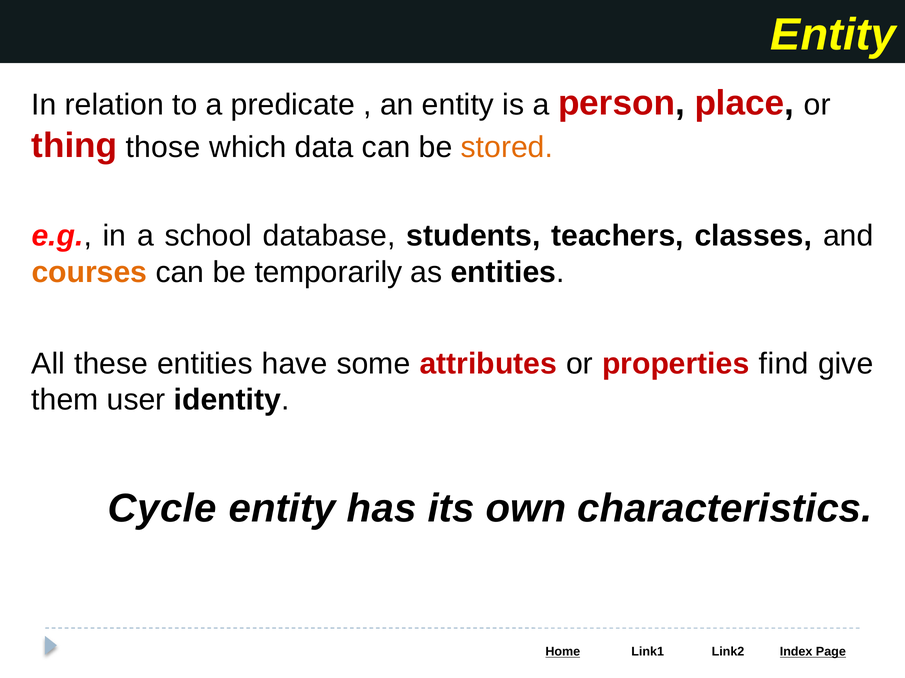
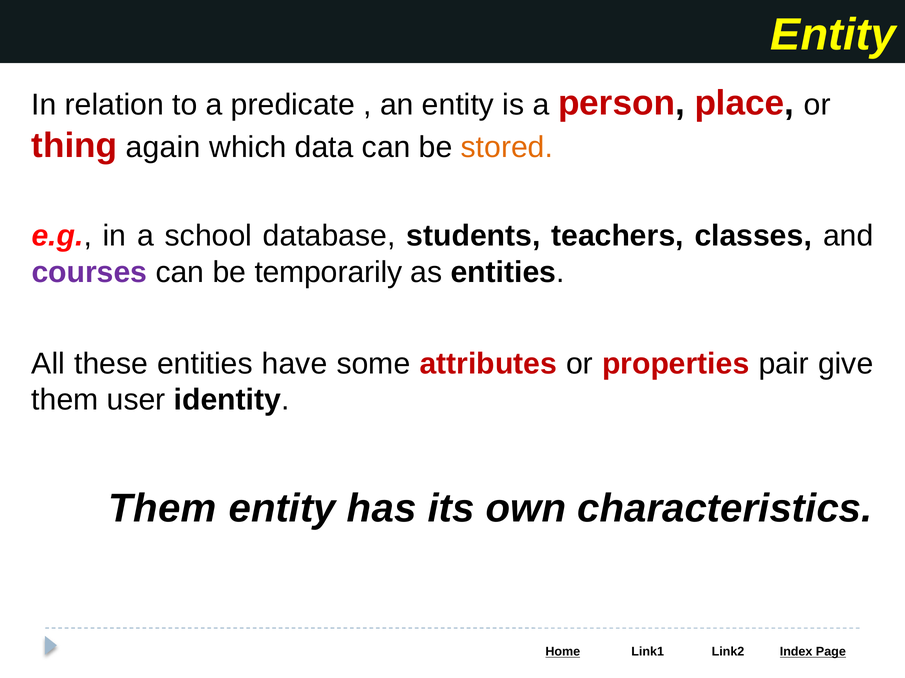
those: those -> again
courses colour: orange -> purple
find: find -> pair
Cycle at (162, 509): Cycle -> Them
